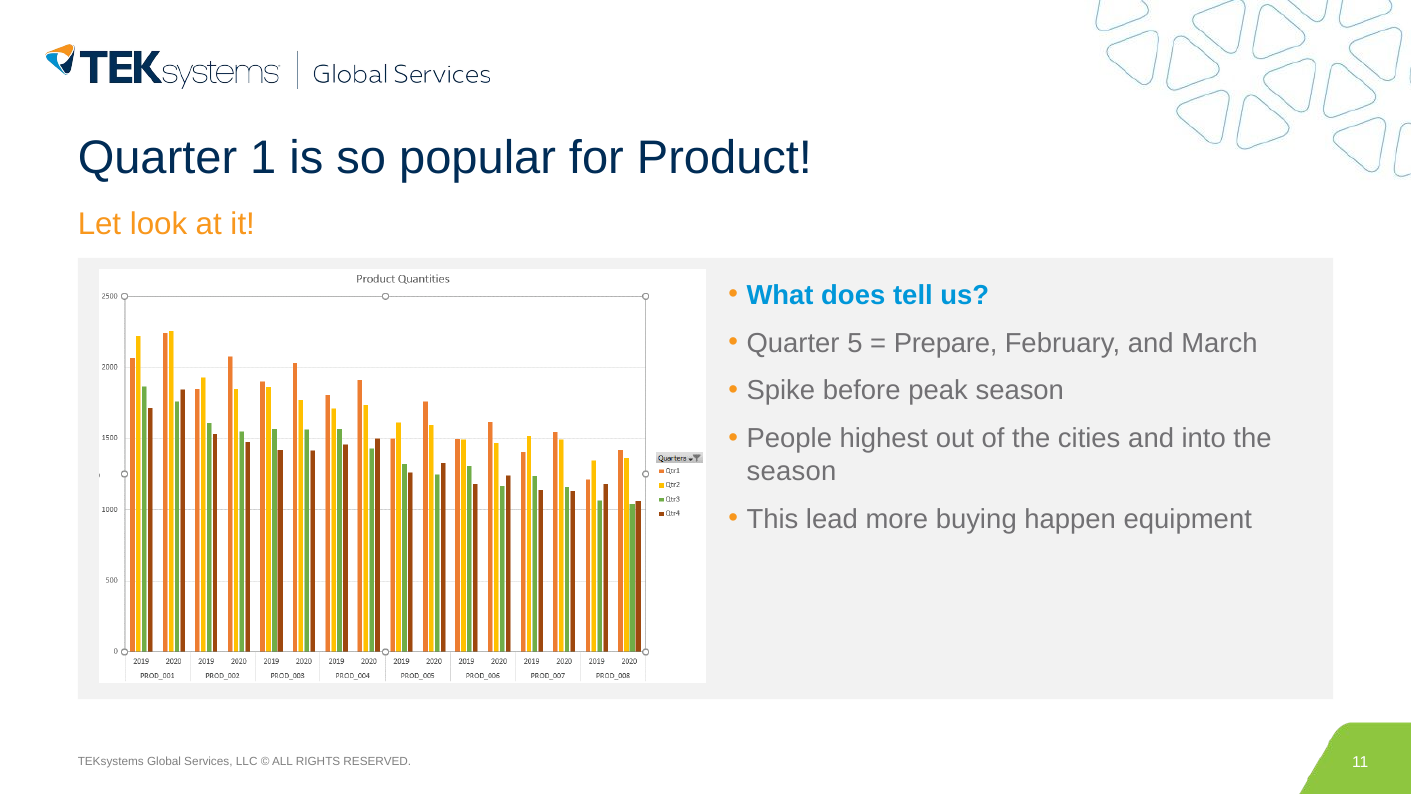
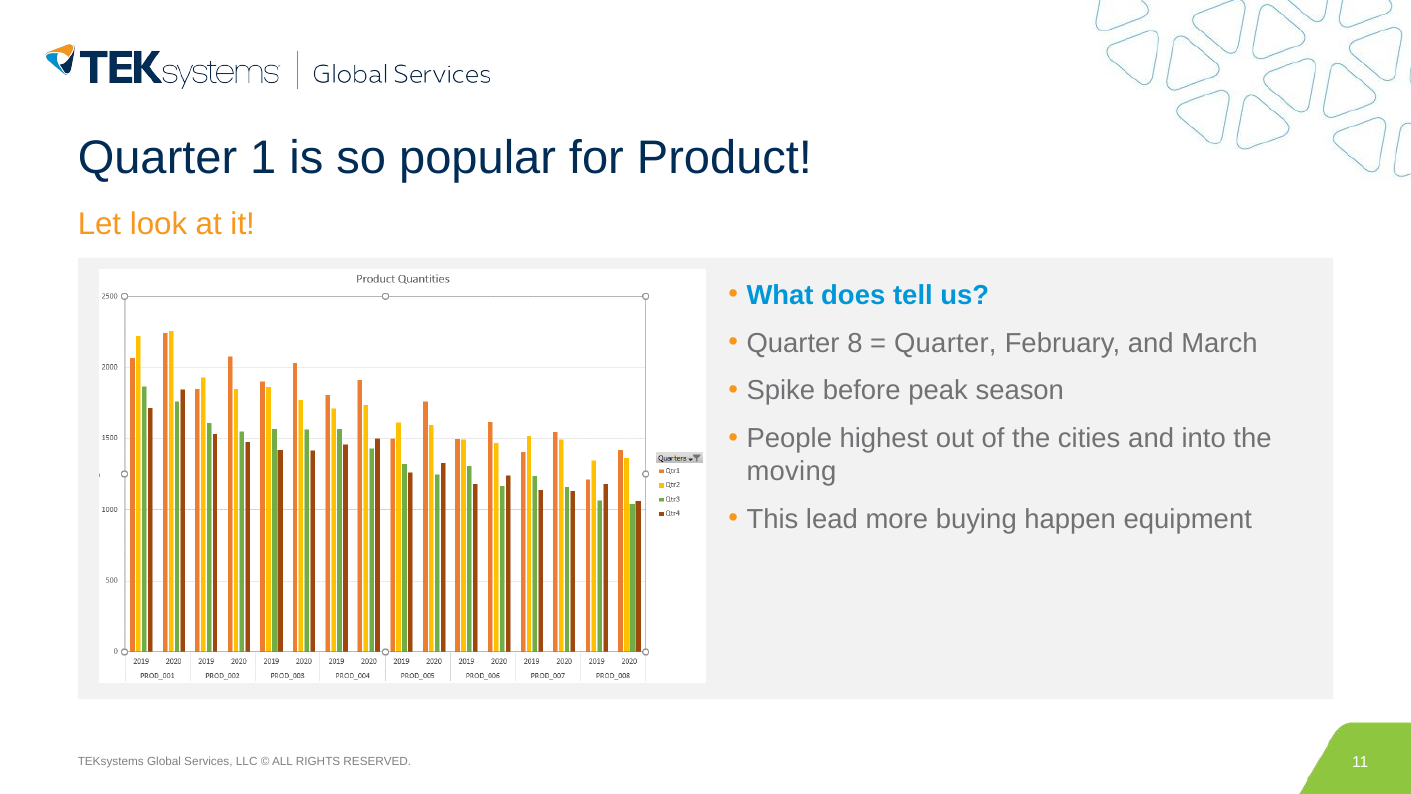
Quarter 5: 5 -> 8
Prepare at (946, 343): Prepare -> Quarter
season at (791, 471): season -> moving
